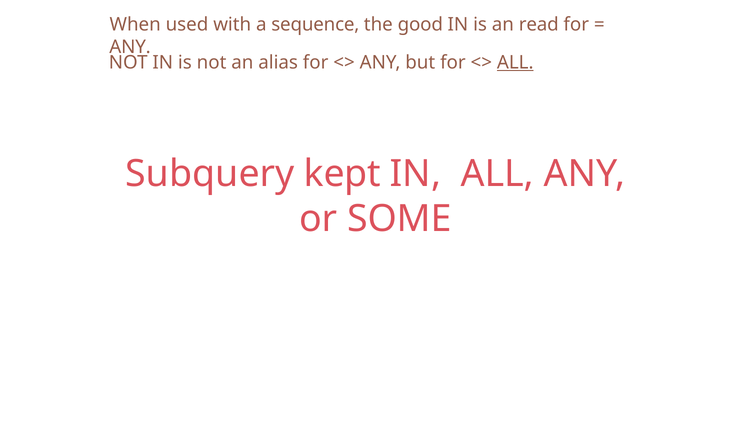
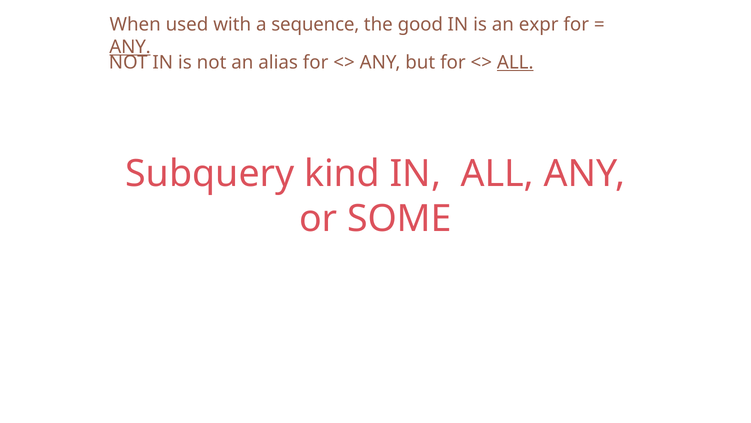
read: read -> expr
ANY at (130, 47) underline: none -> present
kept: kept -> kind
